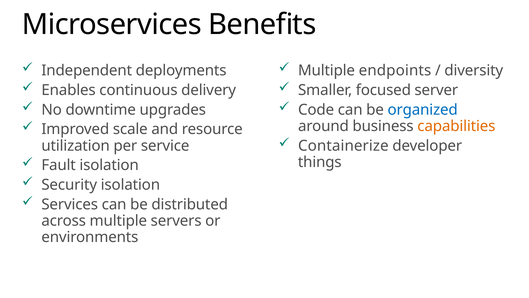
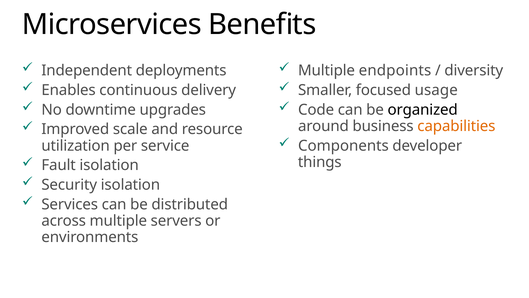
server: server -> usage
organized colour: blue -> black
Containerize: Containerize -> Components
